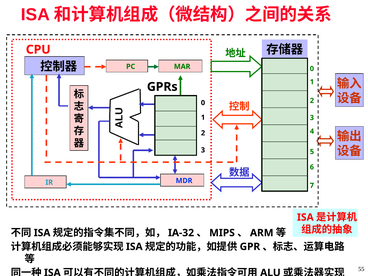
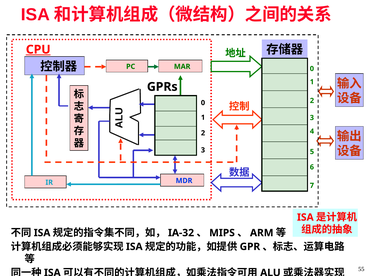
CPU underline: none -> present
